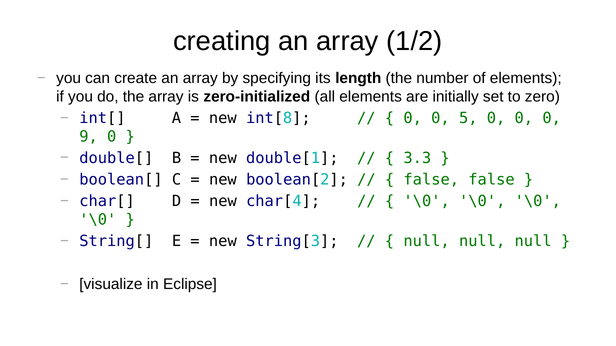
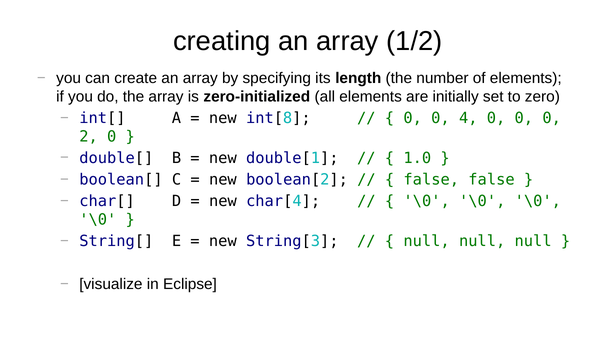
5: 5 -> 4
9: 9 -> 2
3.3: 3.3 -> 1.0
